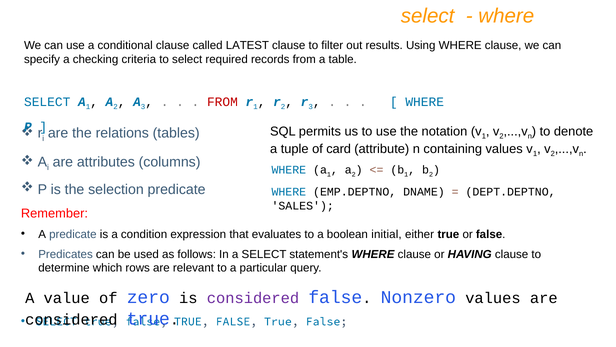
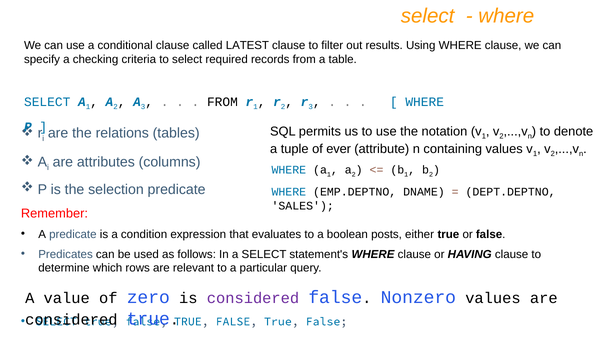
FROM at (222, 102) colour: red -> black
card: card -> ever
initial: initial -> posts
